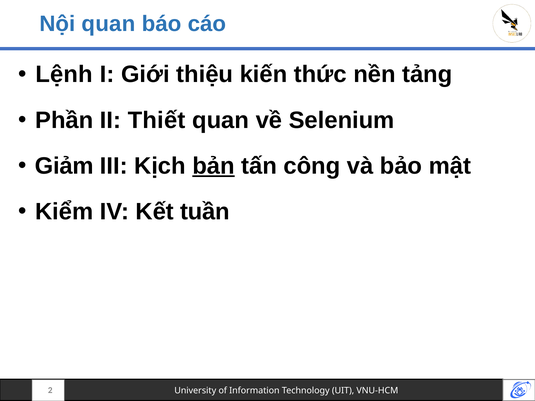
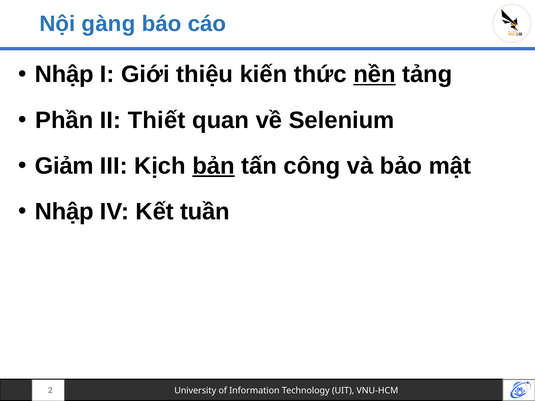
Nội quan: quan -> gàng
Lệnh at (64, 74): Lệnh -> Nhập
nền underline: none -> present
Kiểm at (64, 212): Kiểm -> Nhập
